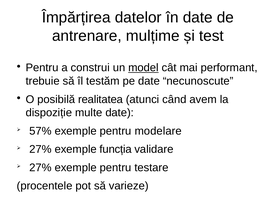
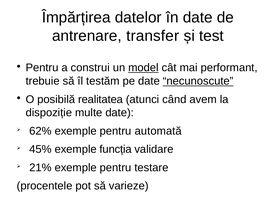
mulțime: mulțime -> transfer
necunoscute underline: none -> present
57%: 57% -> 62%
modelare: modelare -> automată
27% at (40, 149): 27% -> 45%
27% at (40, 168): 27% -> 21%
